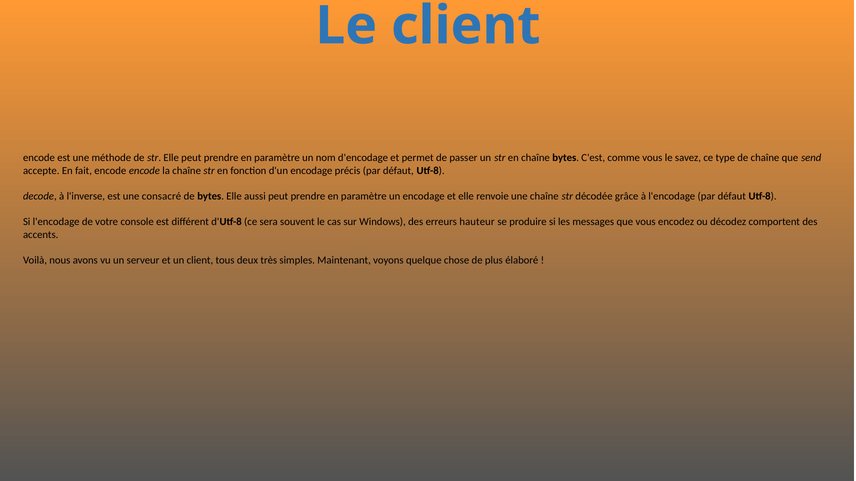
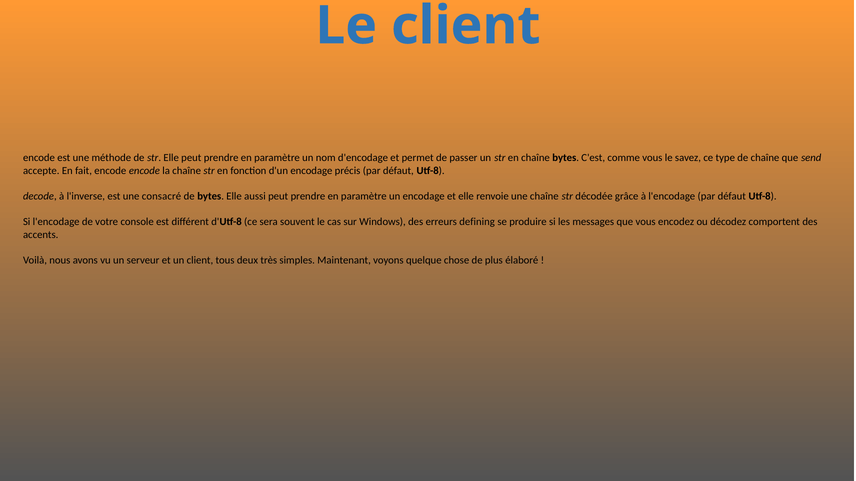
hauteur: hauteur -> defining
